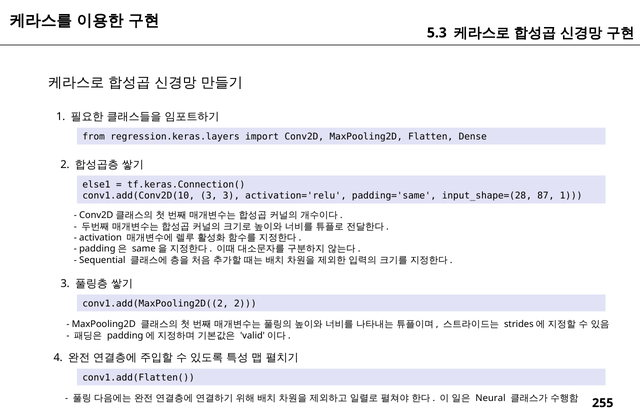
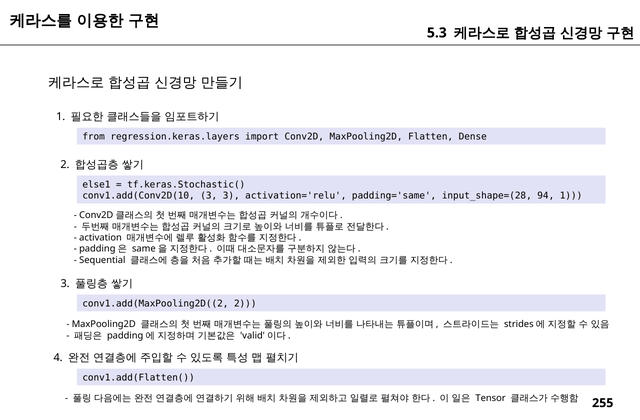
tf.keras.Connection(: tf.keras.Connection( -> tf.keras.Stochastic(
87: 87 -> 94
Neural: Neural -> Tensor
